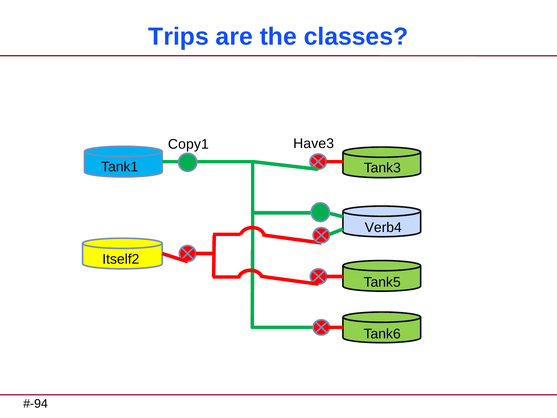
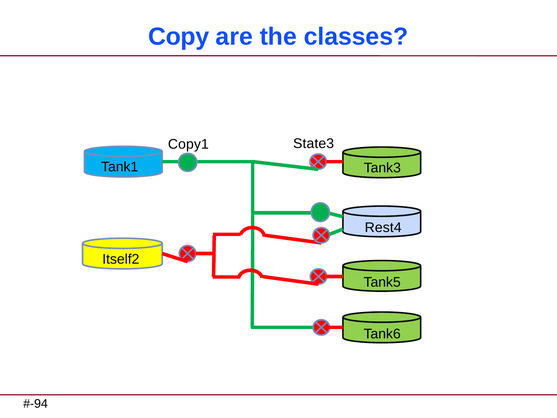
Trips: Trips -> Copy
Have3: Have3 -> State3
Verb4: Verb4 -> Rest4
